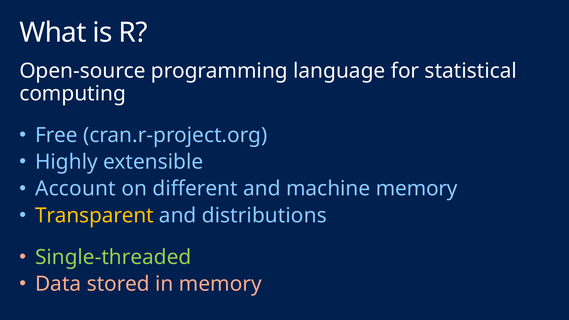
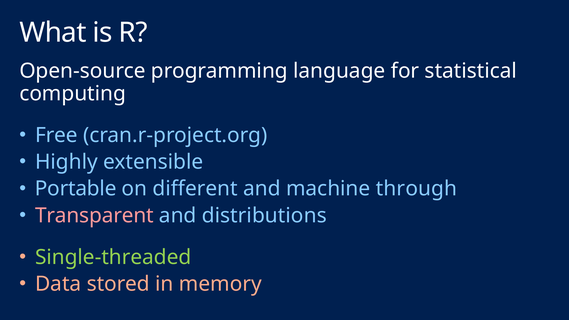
Account: Account -> Portable
machine memory: memory -> through
Transparent colour: yellow -> pink
